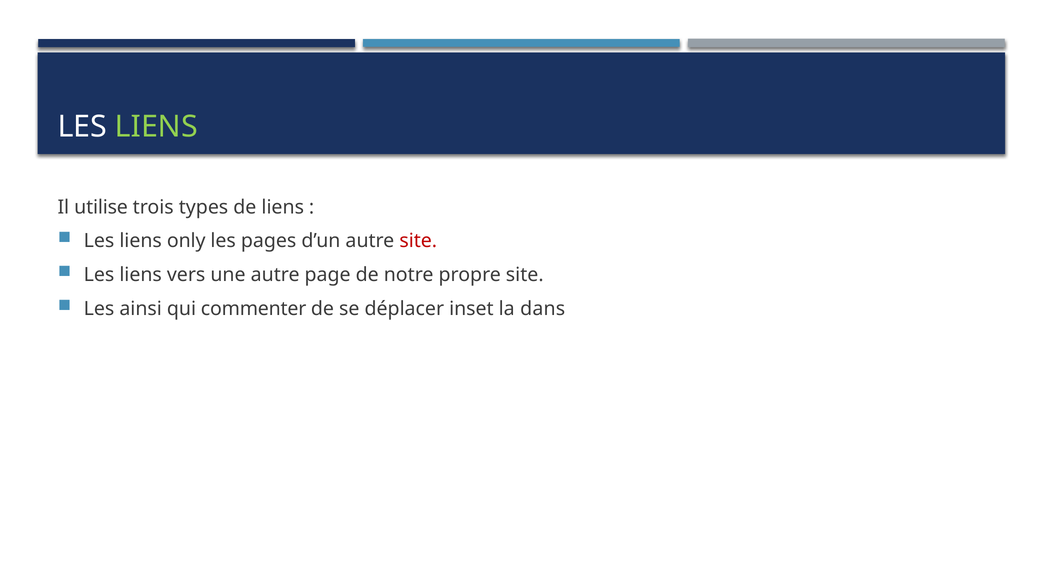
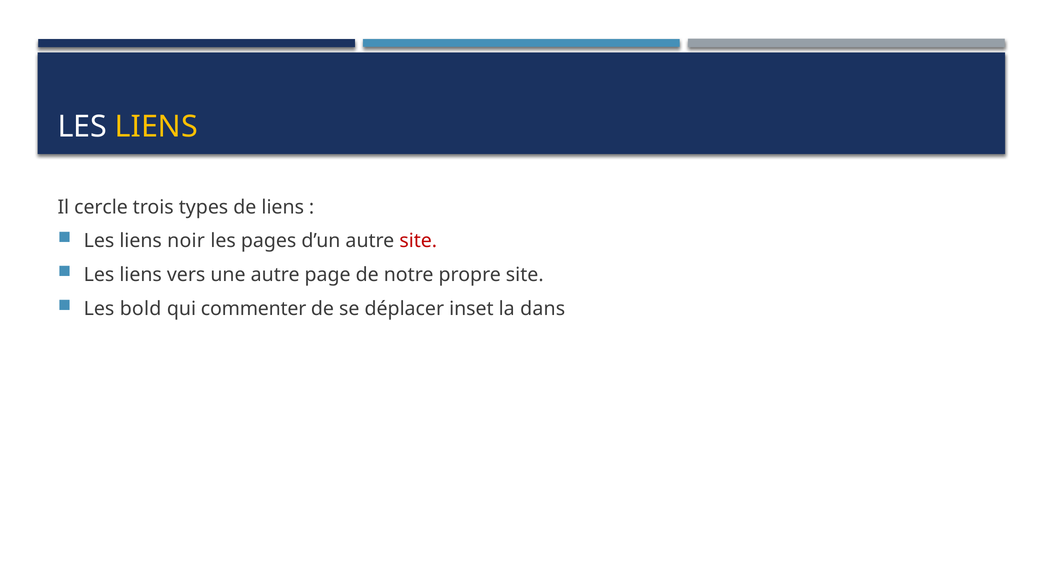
LIENS at (156, 127) colour: light green -> yellow
utilise: utilise -> cercle
only: only -> noir
ainsi: ainsi -> bold
